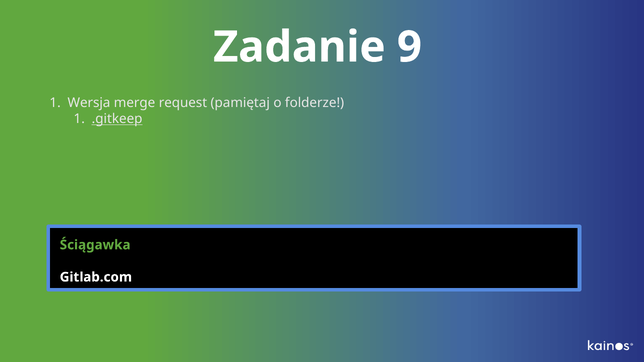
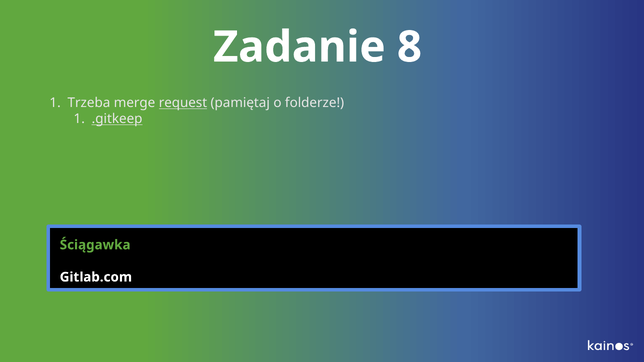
9: 9 -> 8
Wersja: Wersja -> Trzeba
request underline: none -> present
